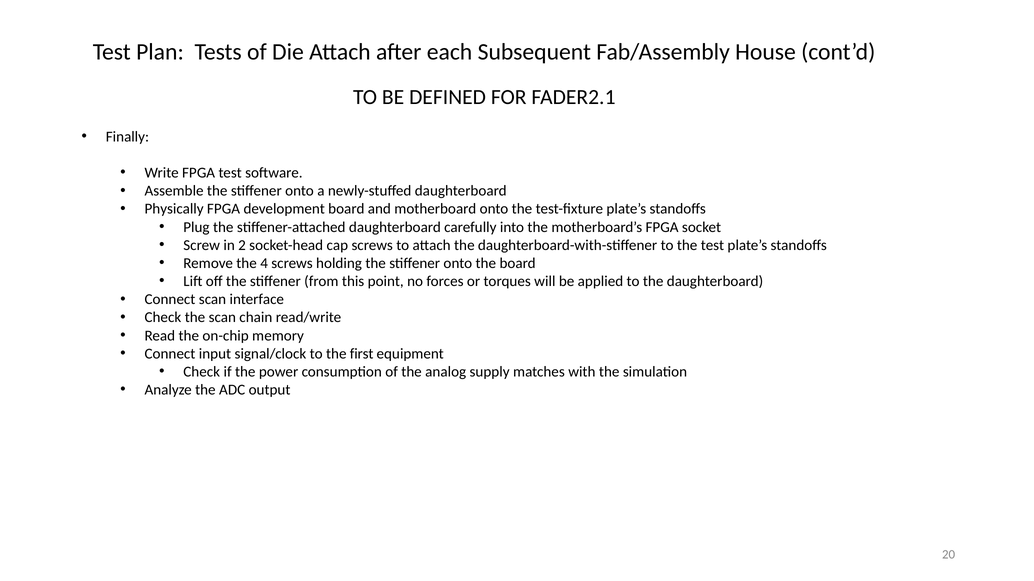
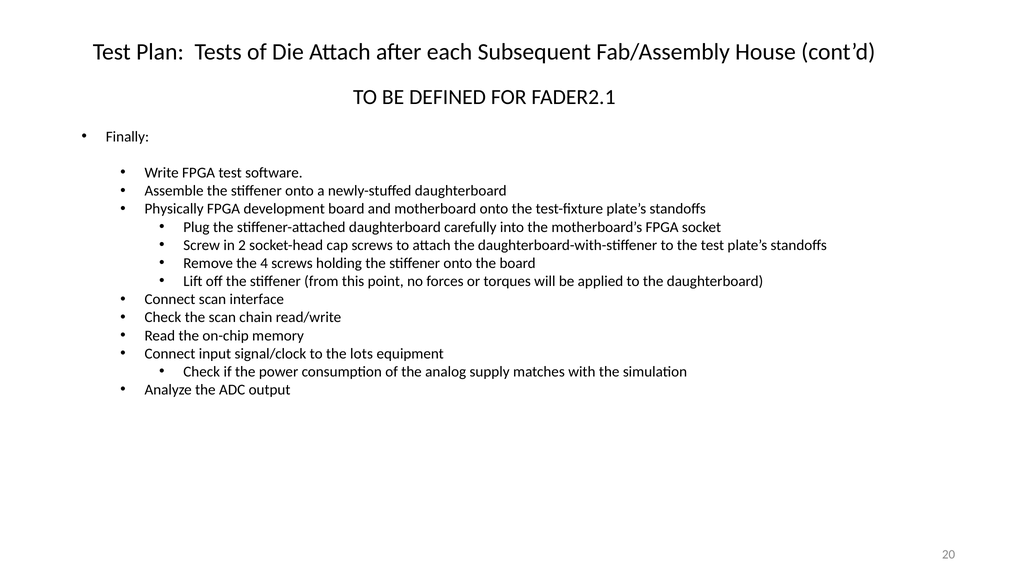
first: first -> lots
